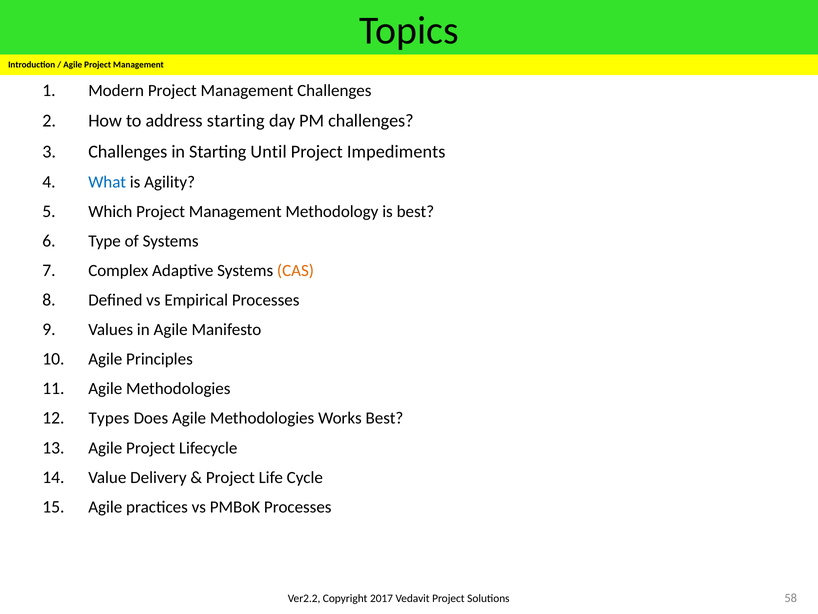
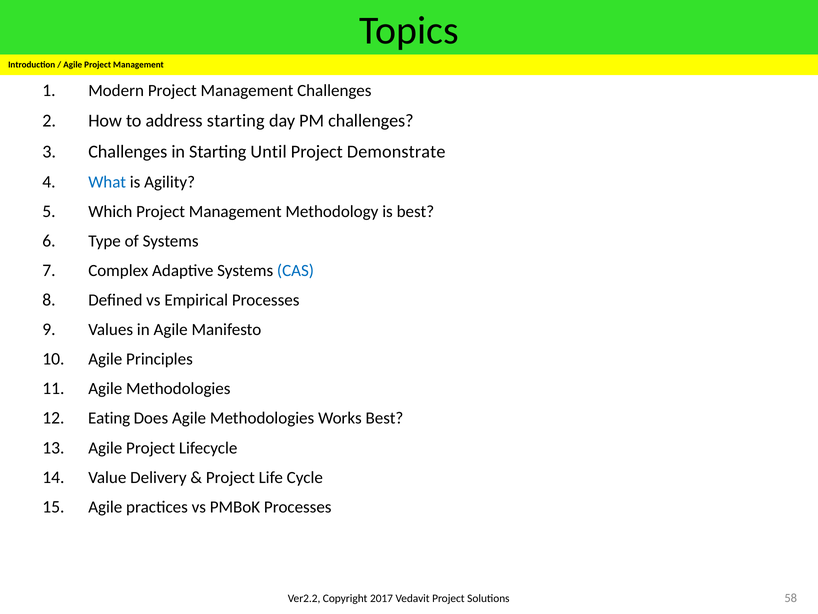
Impediments: Impediments -> Demonstrate
CAS colour: orange -> blue
Types: Types -> Eating
